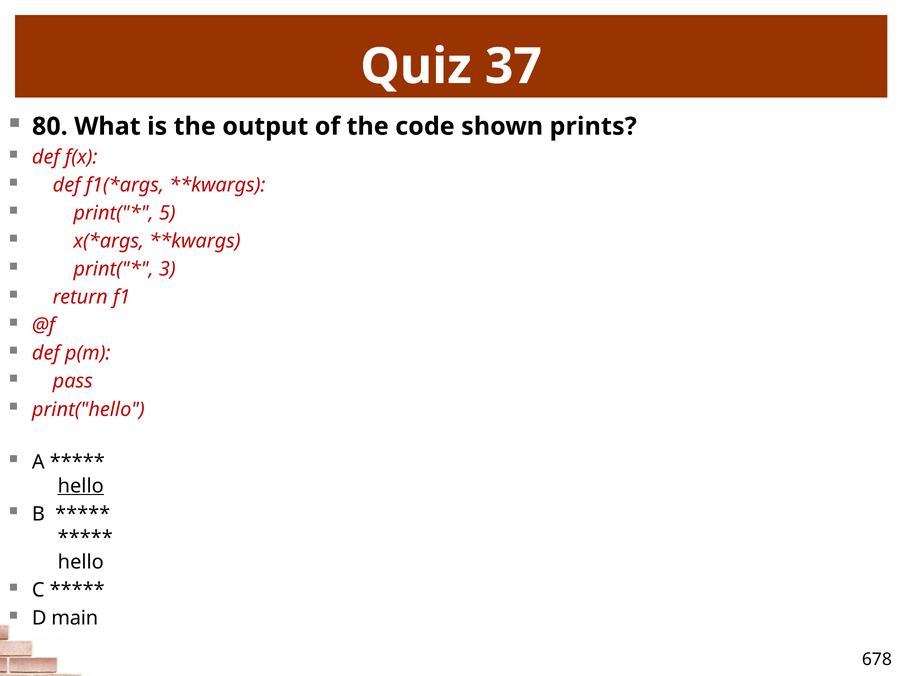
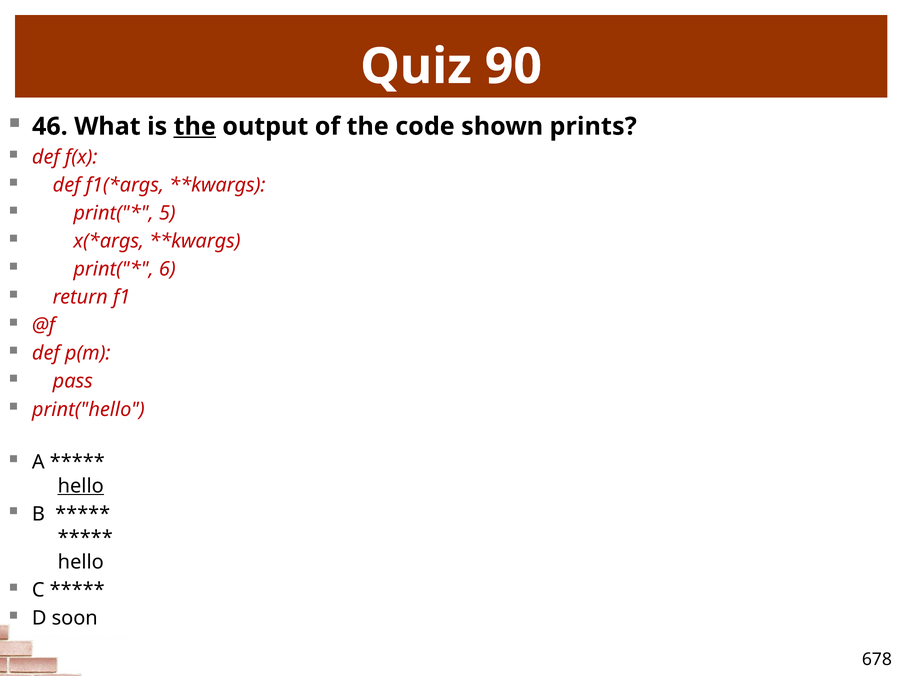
37: 37 -> 90
80: 80 -> 46
the at (195, 126) underline: none -> present
3: 3 -> 6
main: main -> soon
